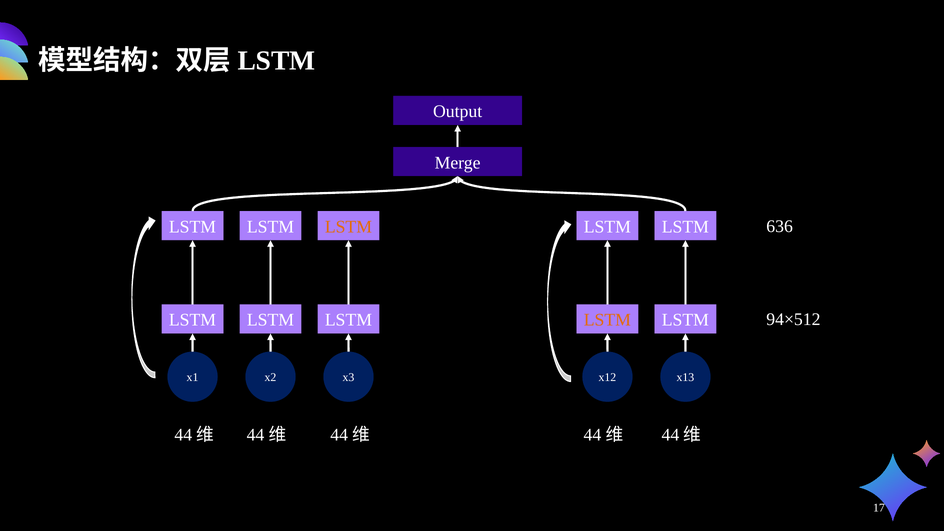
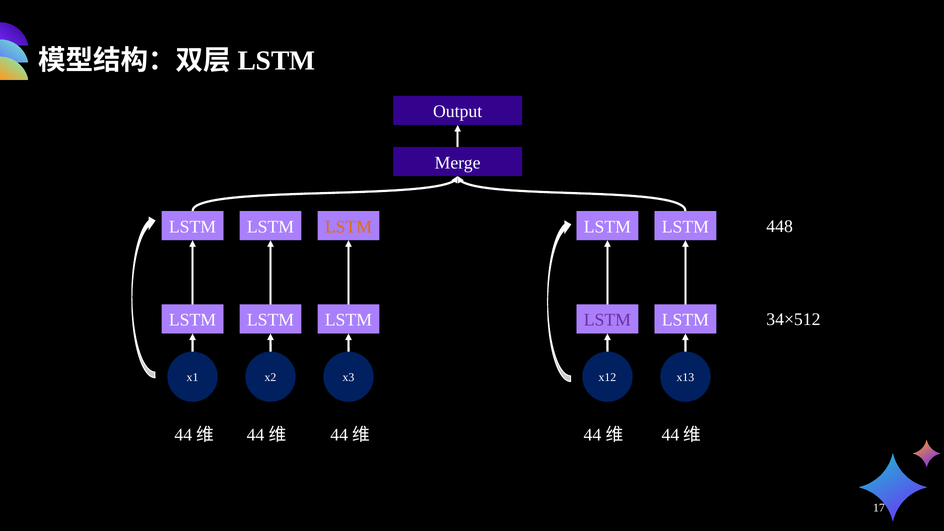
636: 636 -> 448
LSTM at (607, 320) colour: orange -> purple
94×512: 94×512 -> 34×512
